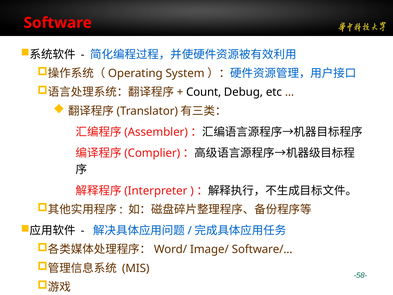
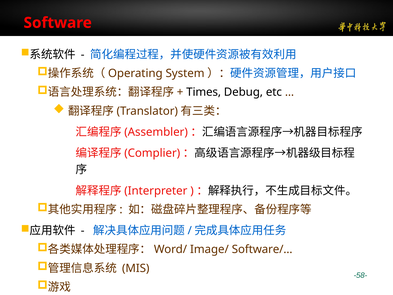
Count: Count -> Times
